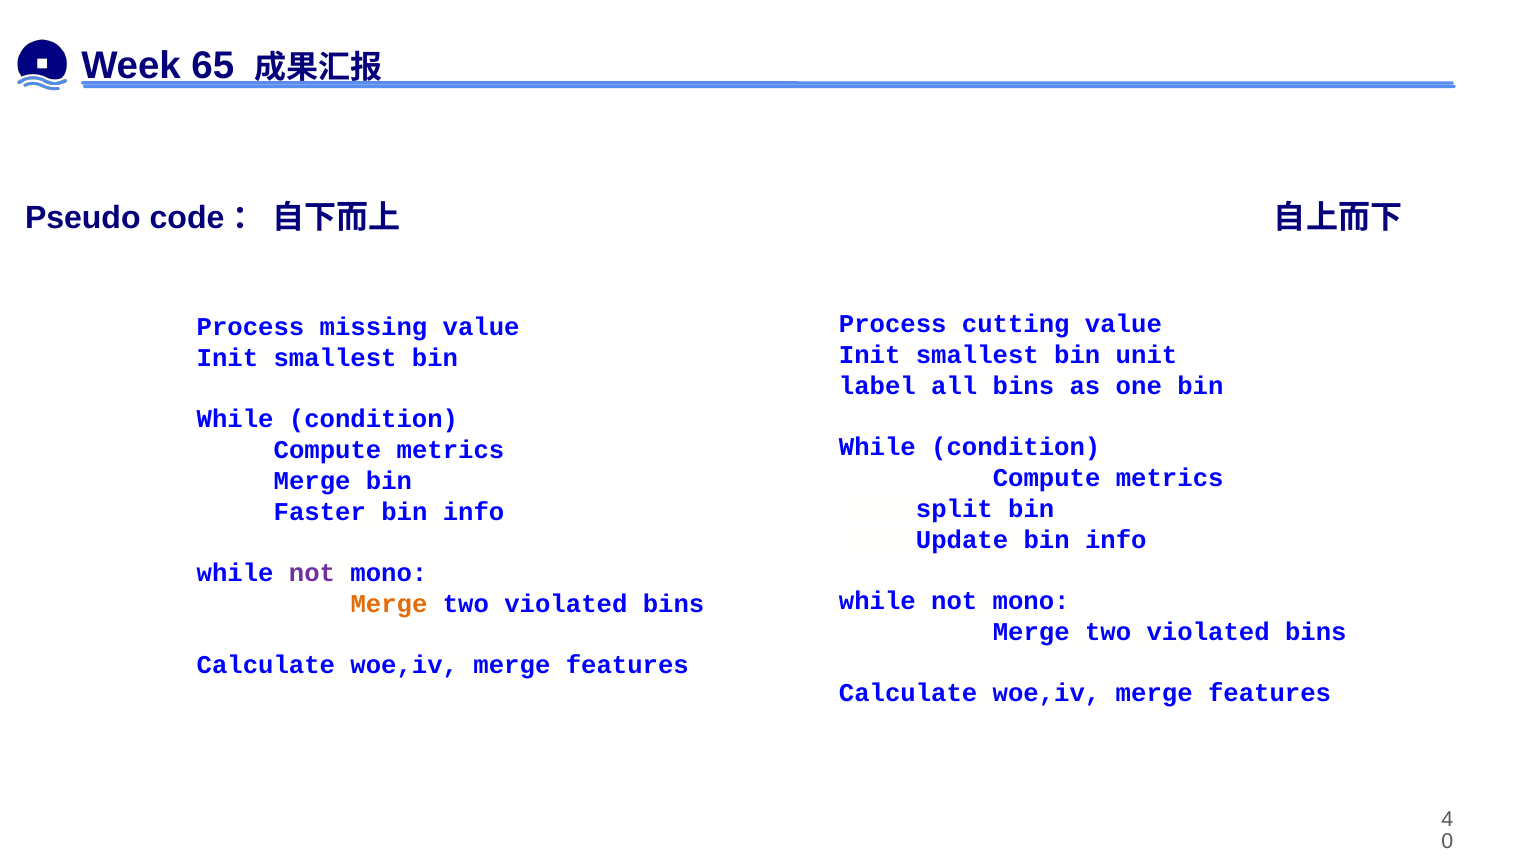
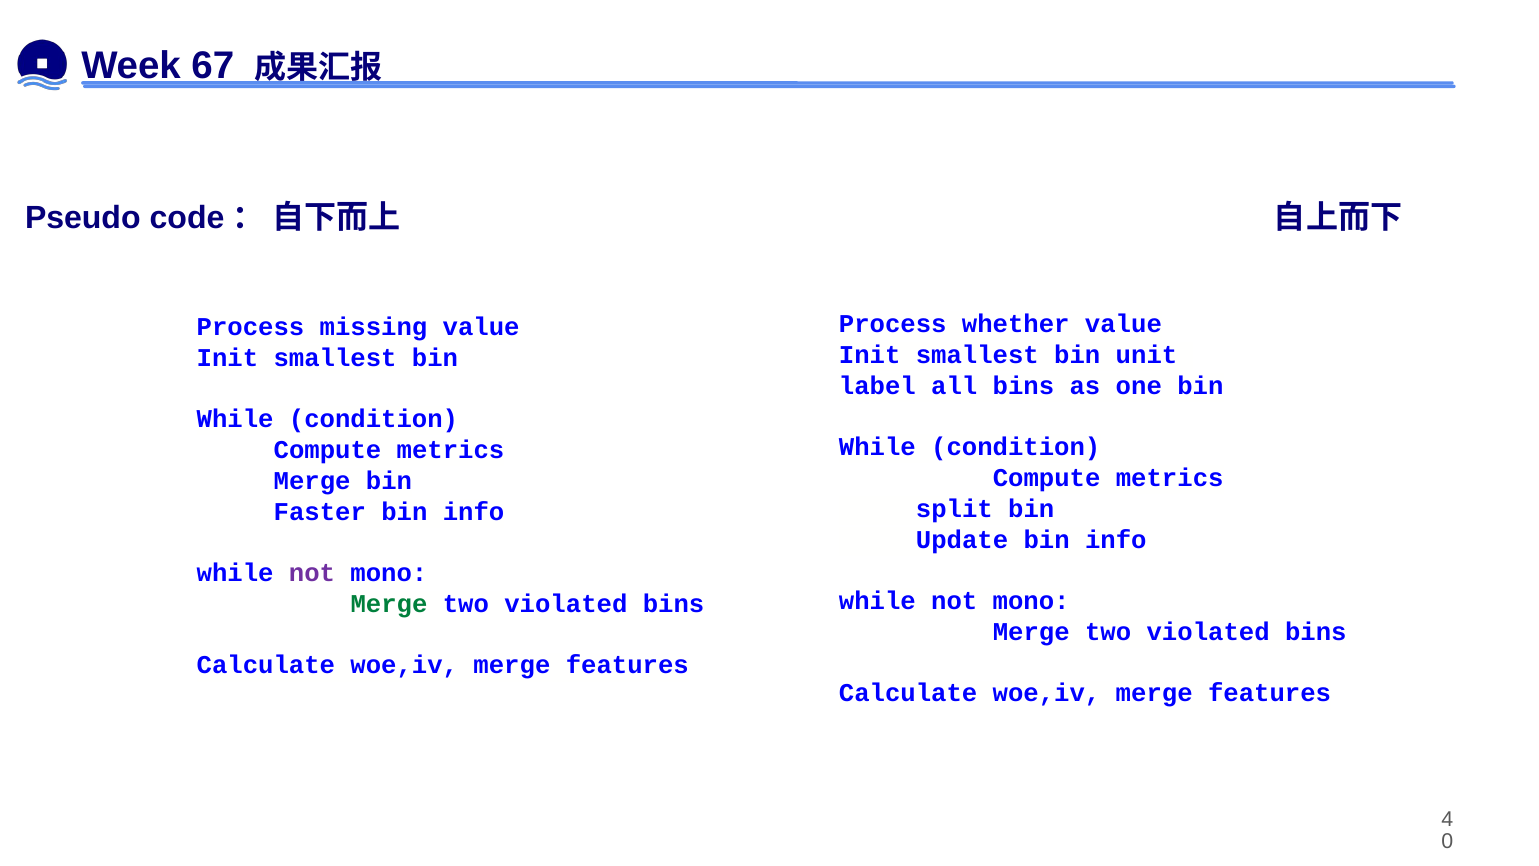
65: 65 -> 67
cutting: cutting -> whether
Merge at (389, 604) colour: orange -> green
